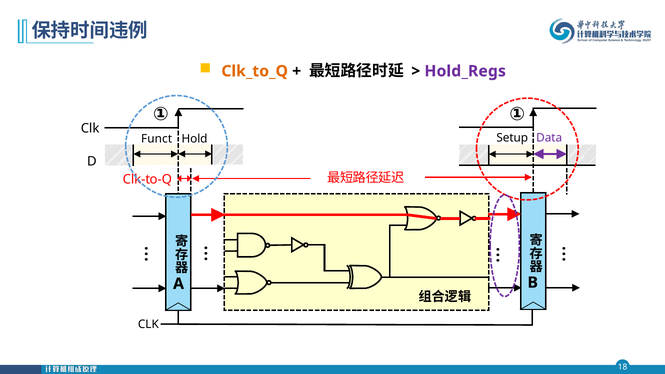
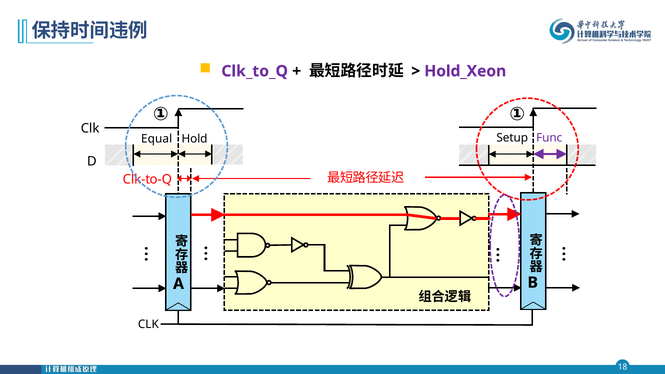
Clk_to_Q colour: orange -> purple
Hold_Regs: Hold_Regs -> Hold_Xeon
Funct: Funct -> Equal
Data: Data -> Func
